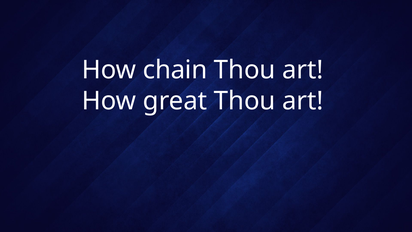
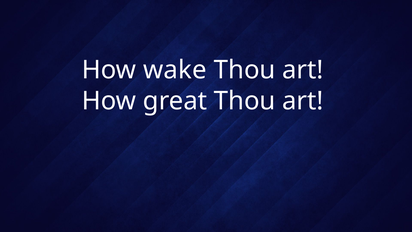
chain: chain -> wake
